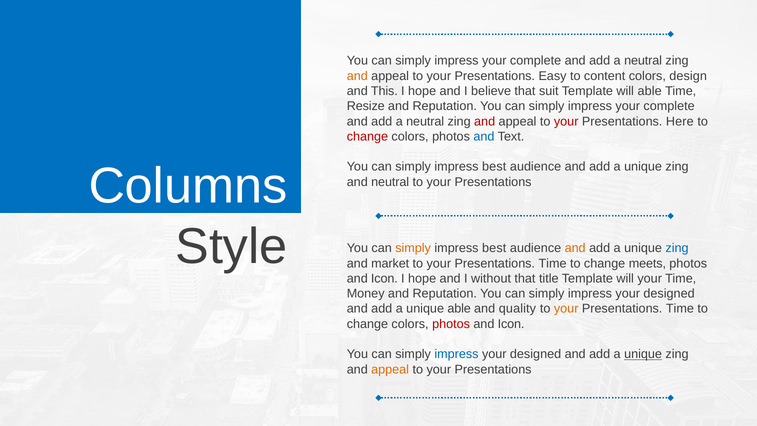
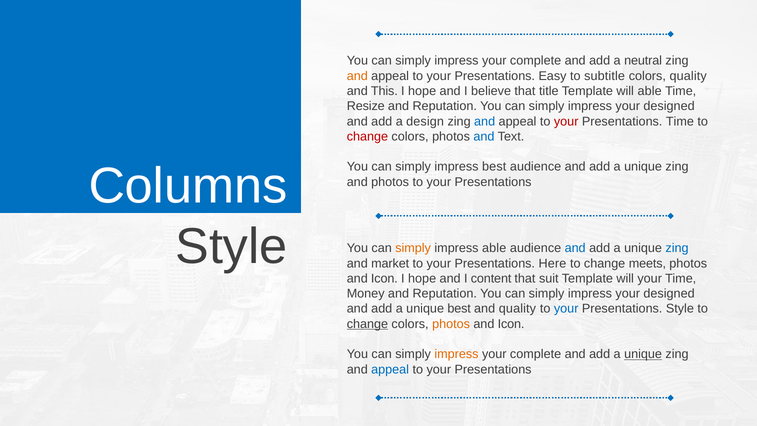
content: content -> subtitle
colors design: design -> quality
suit: suit -> title
complete at (669, 106): complete -> designed
neutral at (425, 121): neutral -> design
and at (485, 121) colour: red -> blue
Presentations Here: Here -> Time
and neutral: neutral -> photos
best at (494, 248): best -> able
and at (575, 248) colour: orange -> blue
Time at (553, 263): Time -> Here
without: without -> content
title: title -> suit
unique able: able -> best
your at (566, 309) colour: orange -> blue
Time at (680, 309): Time -> Style
change at (367, 324) underline: none -> present
photos at (451, 324) colour: red -> orange
impress at (456, 354) colour: blue -> orange
designed at (536, 354): designed -> complete
appeal at (390, 369) colour: orange -> blue
